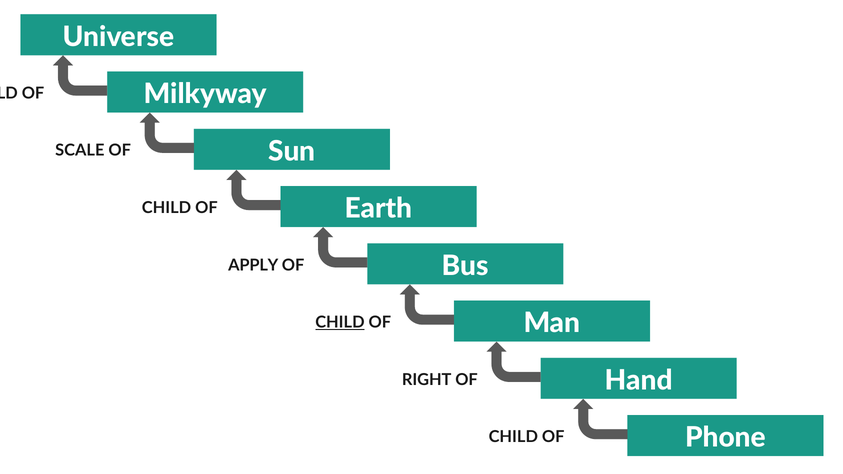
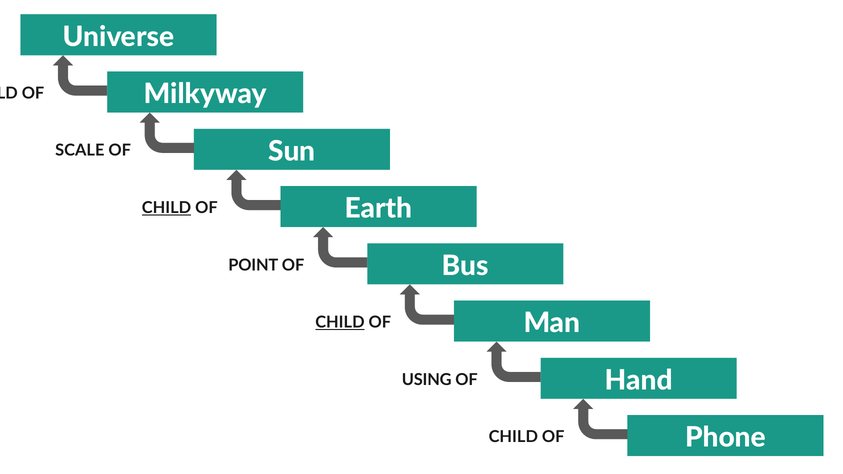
CHILD at (167, 208) underline: none -> present
APPLY: APPLY -> POINT
RIGHT: RIGHT -> USING
